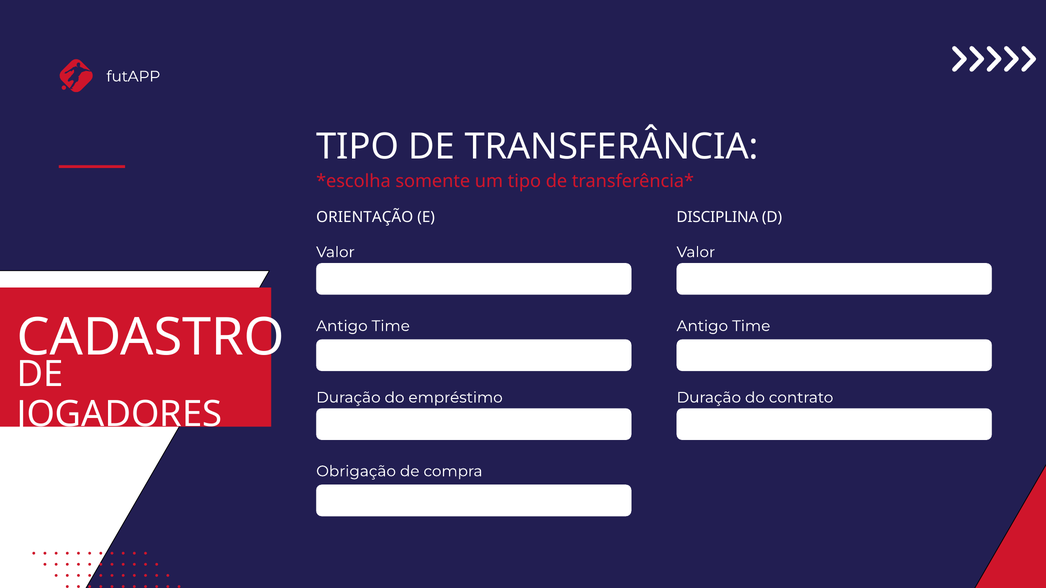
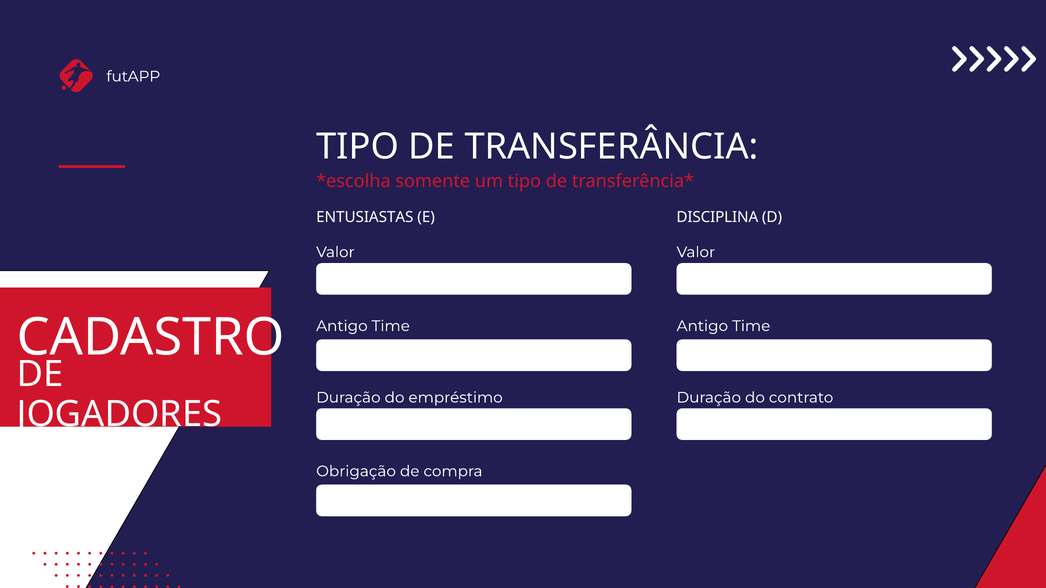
ORIENTAÇÃO: ORIENTAÇÃO -> ENTUSIASTAS
